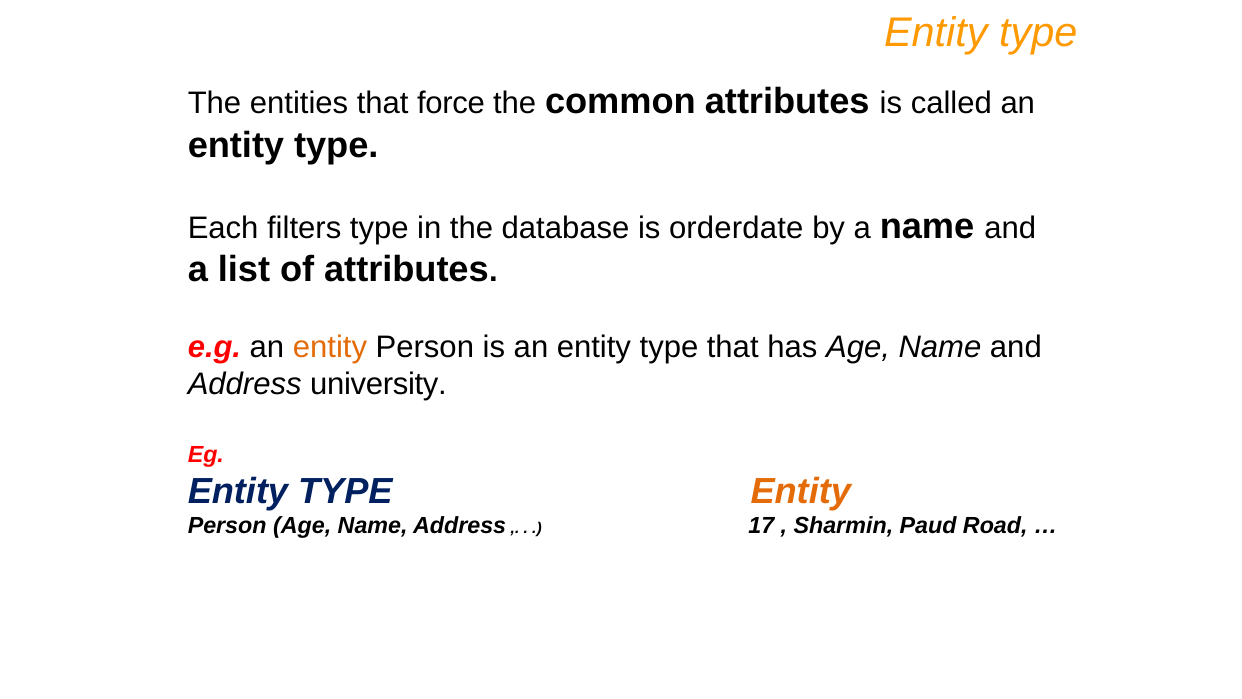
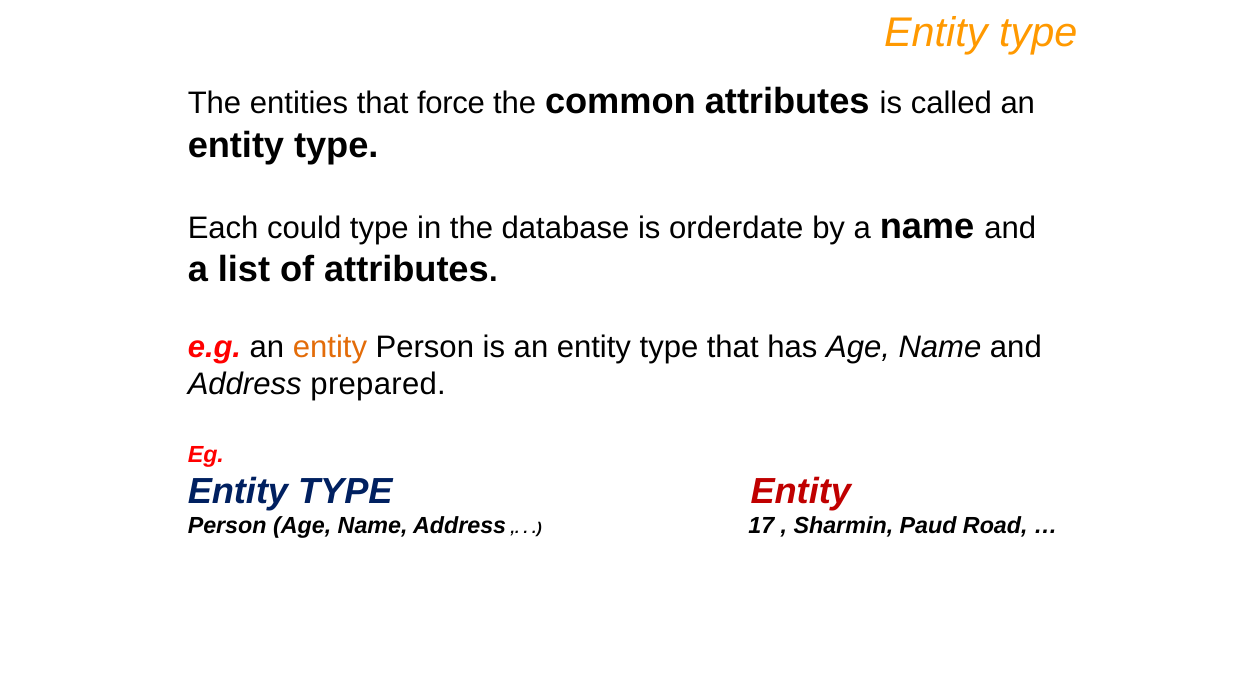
filters: filters -> could
university: university -> prepared
Entity at (801, 491) colour: orange -> red
